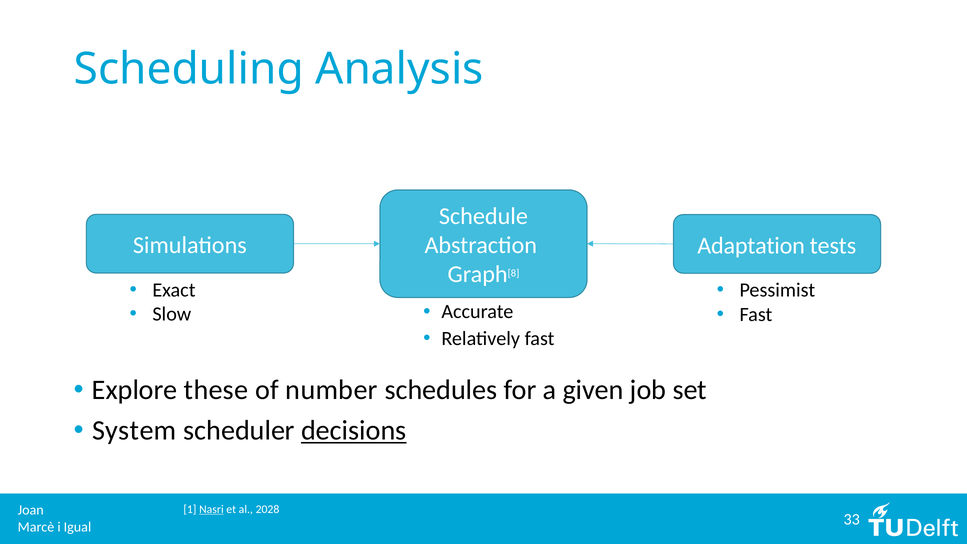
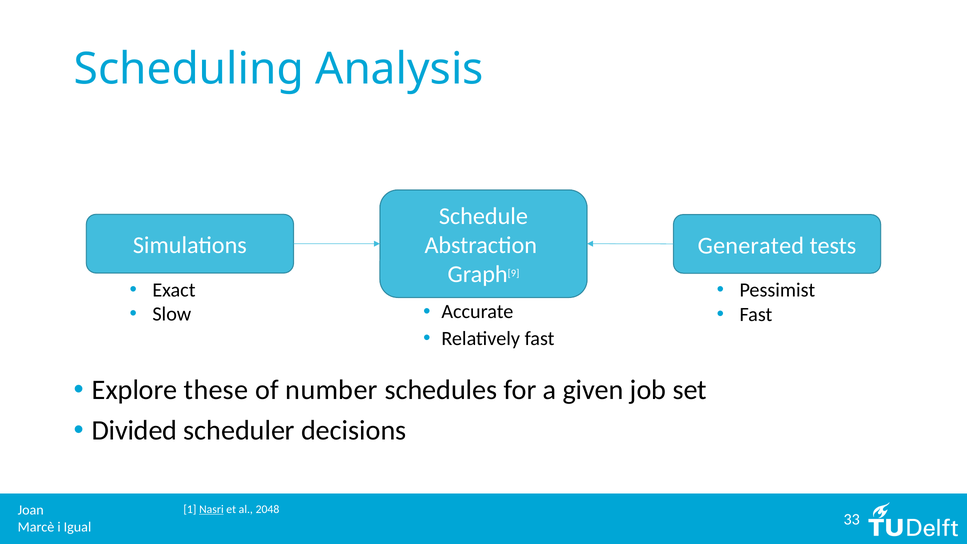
Adaptation: Adaptation -> Generated
8: 8 -> 9
System: System -> Divided
decisions underline: present -> none
2028: 2028 -> 2048
